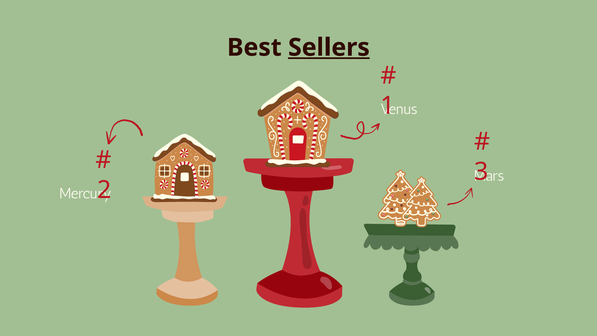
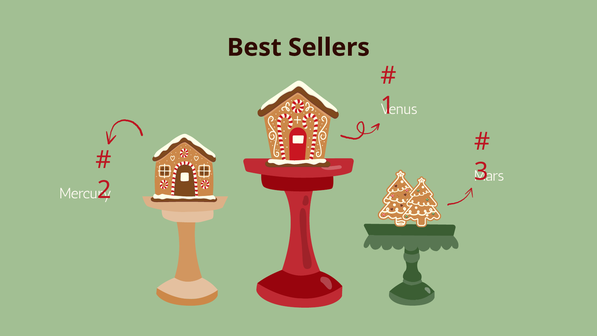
Sellers underline: present -> none
